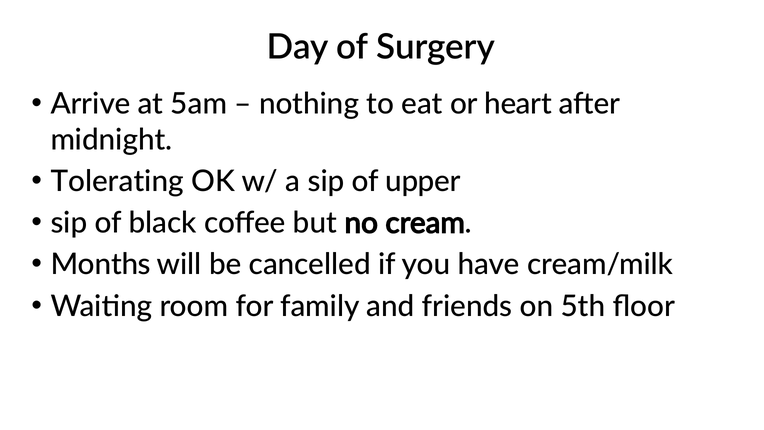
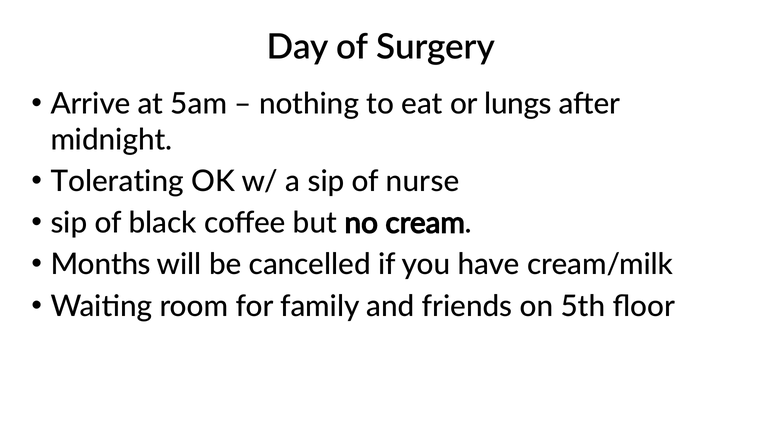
heart: heart -> lungs
upper: upper -> nurse
